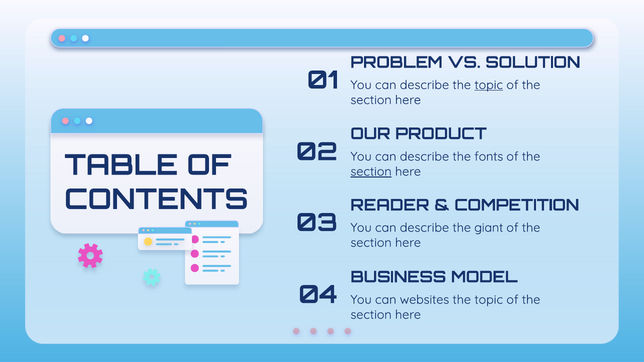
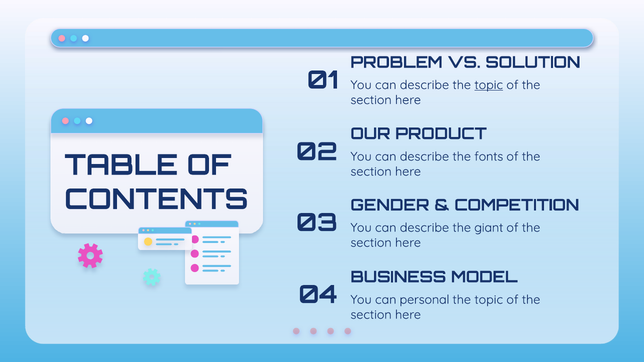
section at (371, 172) underline: present -> none
READER: READER -> GENDER
websites: websites -> personal
